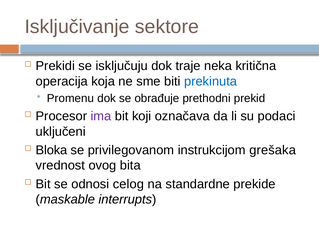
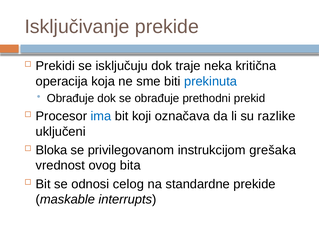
Isključivanje sektore: sektore -> prekide
Promenu at (70, 98): Promenu -> Obrađuje
ima colour: purple -> blue
podaci: podaci -> razlike
